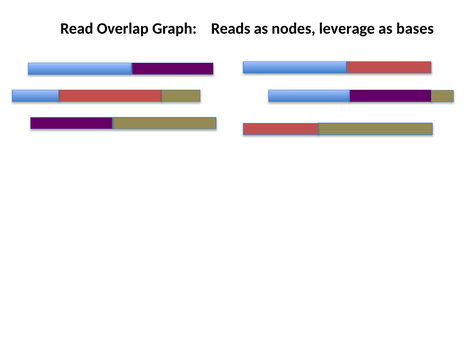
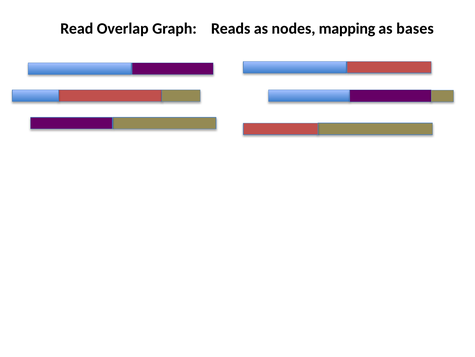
leverage: leverage -> mapping
